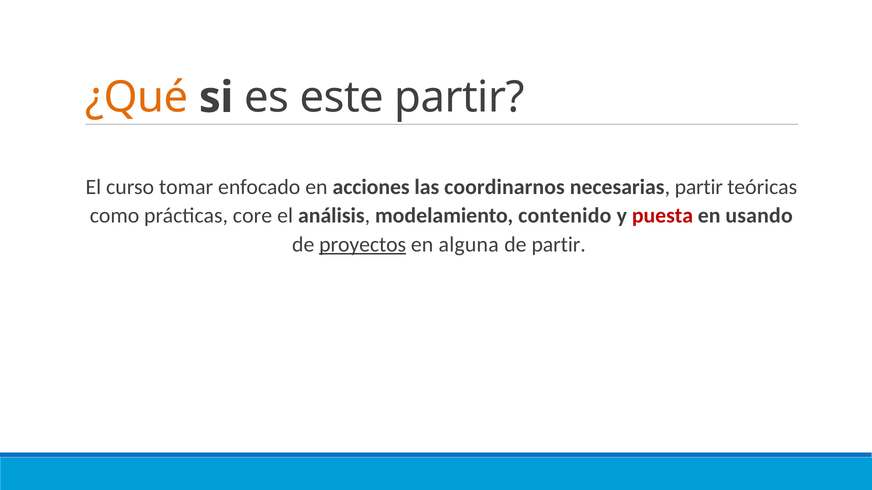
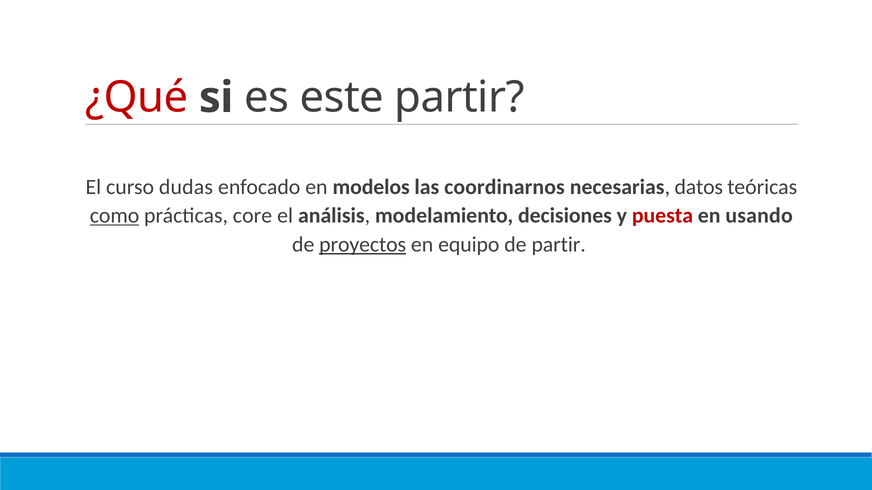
¿Qué colour: orange -> red
tomar: tomar -> dudas
acciones: acciones -> modelos
necesarias partir: partir -> datos
como underline: none -> present
contenido: contenido -> decisiones
alguna: alguna -> equipo
